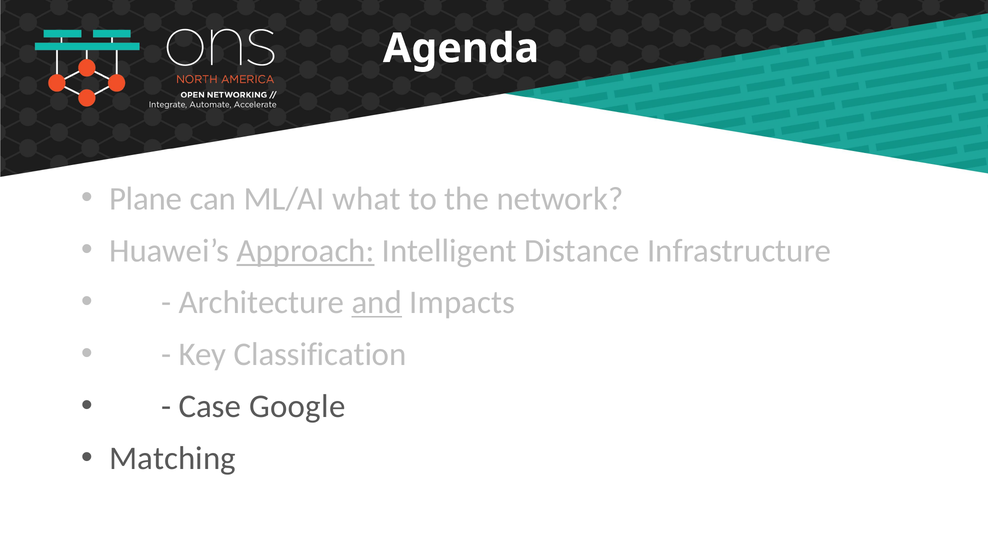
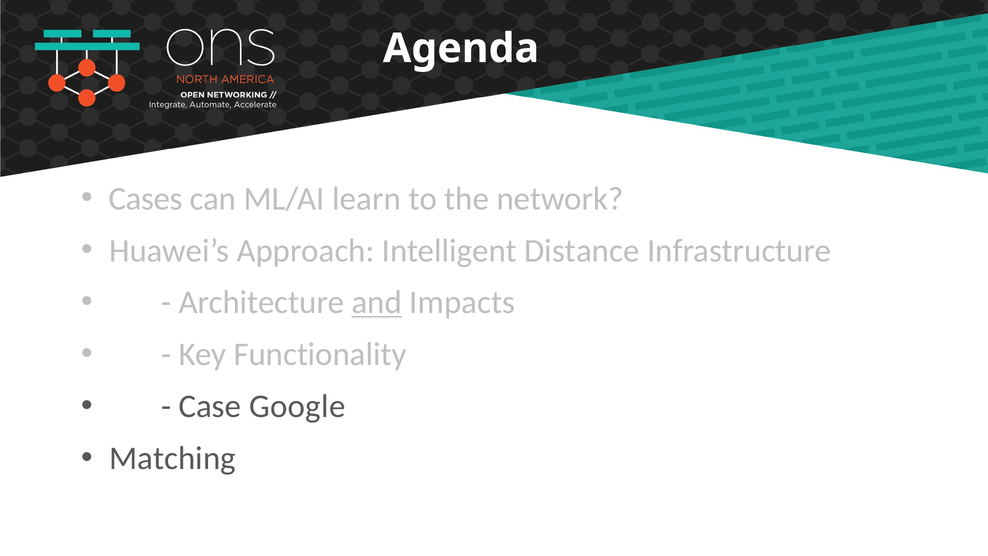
Plane: Plane -> Cases
what: what -> learn
Approach underline: present -> none
Classification: Classification -> Functionality
